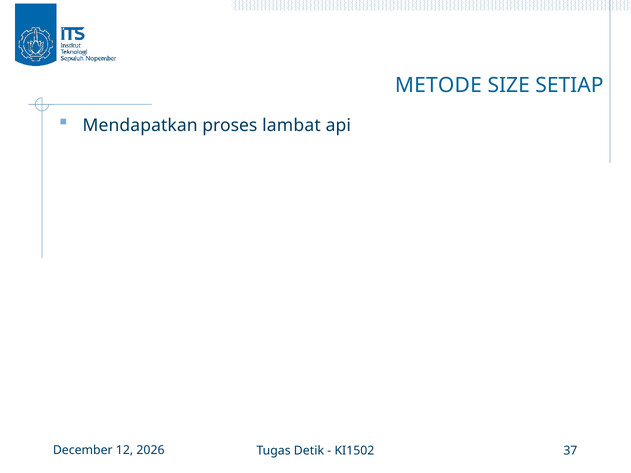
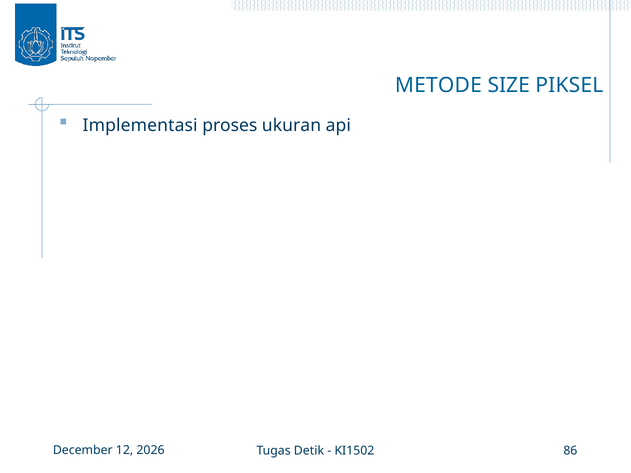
SETIAP: SETIAP -> PIKSEL
Mendapatkan: Mendapatkan -> Implementasi
lambat: lambat -> ukuran
37: 37 -> 86
